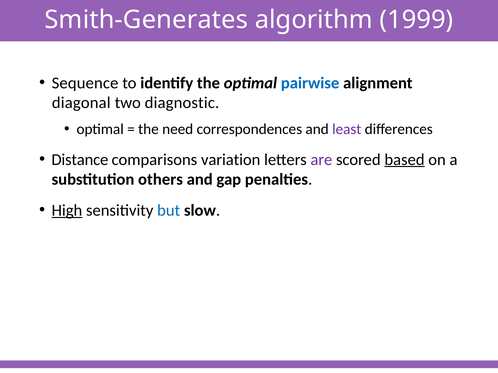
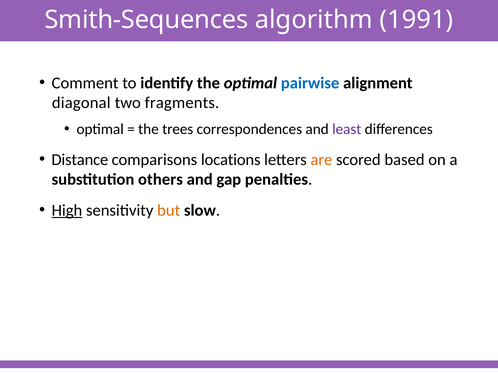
Smith-Generates: Smith-Generates -> Smith-Sequences
1999: 1999 -> 1991
Sequence: Sequence -> Comment
diagnostic: diagnostic -> fragments
need: need -> trees
variation: variation -> locations
are colour: purple -> orange
based underline: present -> none
but colour: blue -> orange
